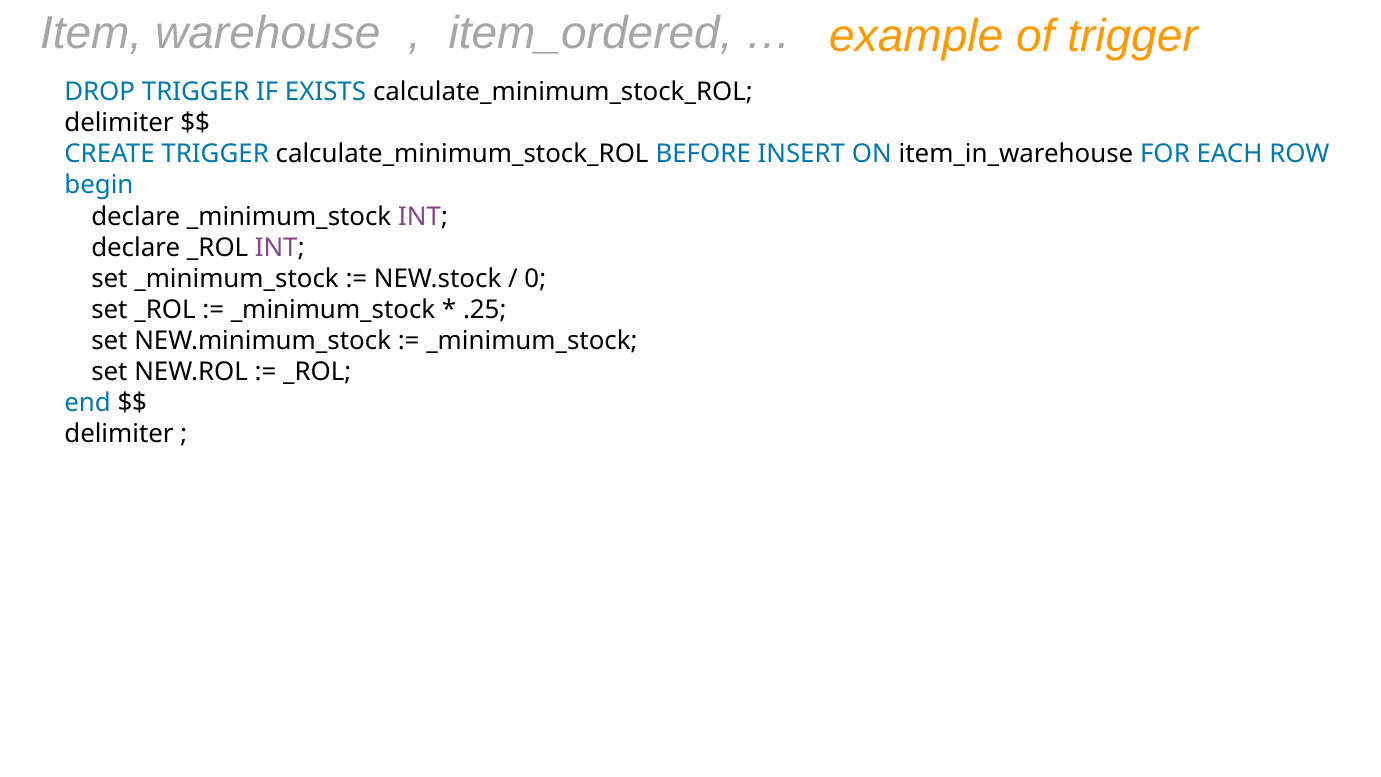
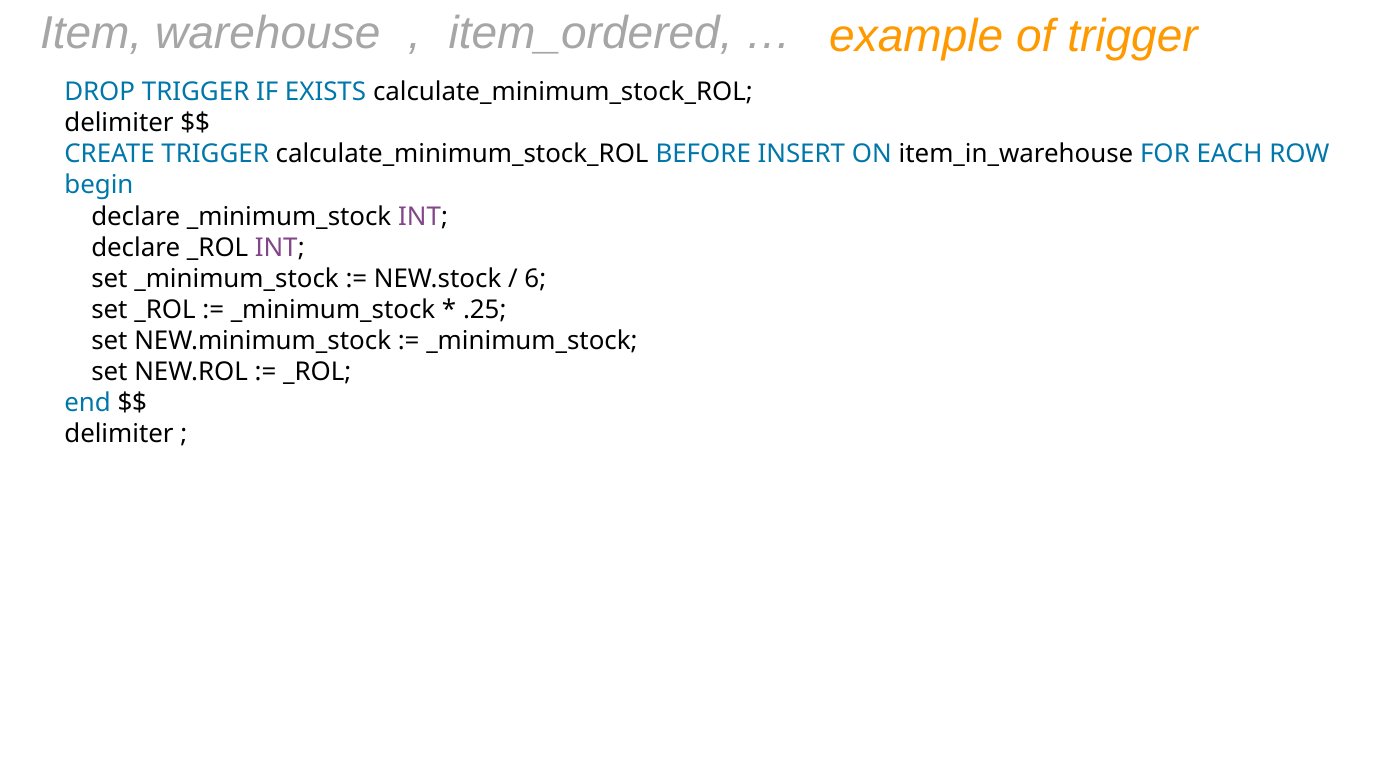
0: 0 -> 6
